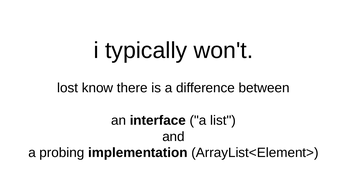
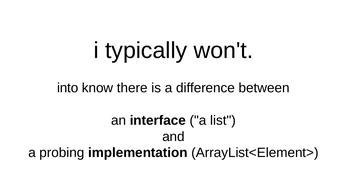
lost: lost -> into
